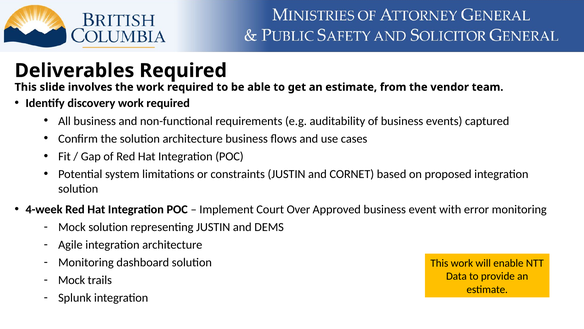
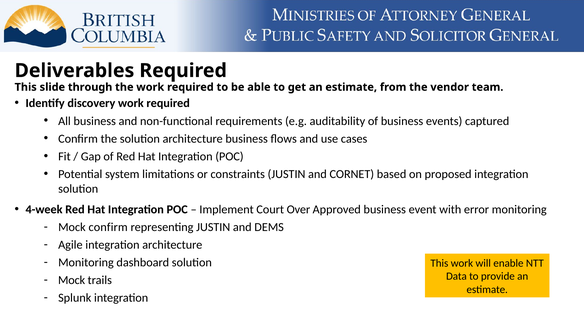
involves: involves -> through
Mock solution: solution -> confirm
